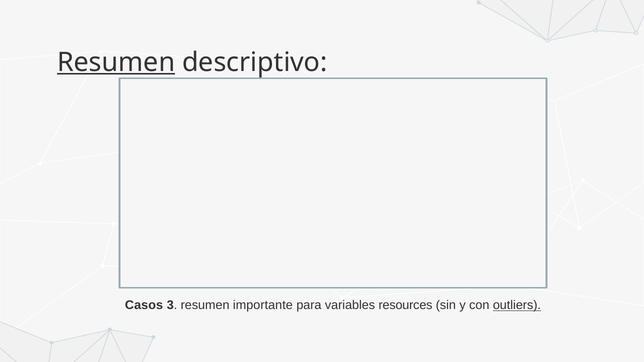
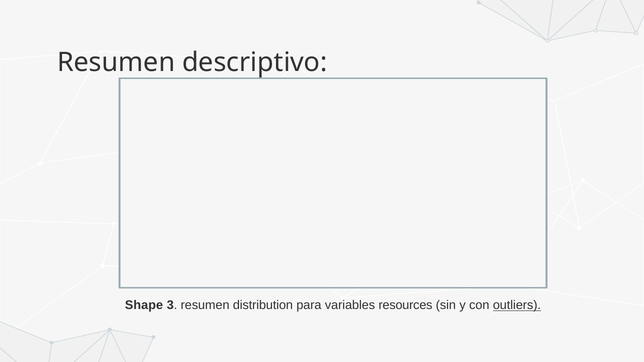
Resumen at (116, 62) underline: present -> none
Casos: Casos -> Shape
importante: importante -> distribution
